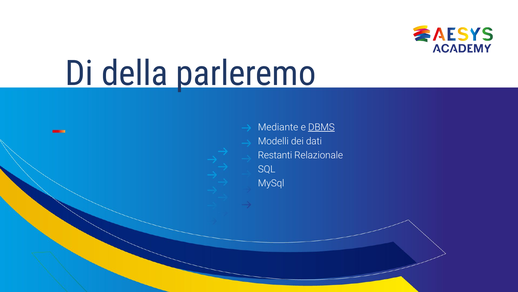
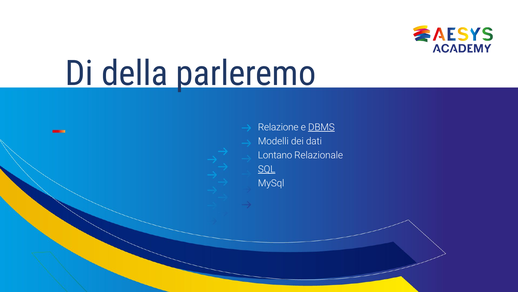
Mediante: Mediante -> Relazione
Restanti: Restanti -> Lontano
SQL underline: none -> present
